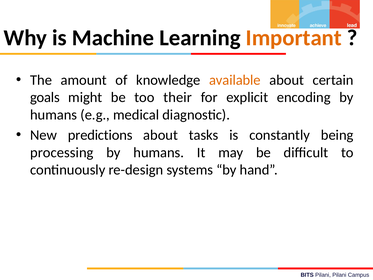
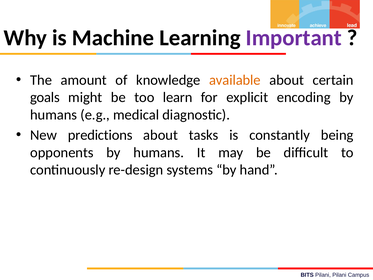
Important colour: orange -> purple
their: their -> learn
processing: processing -> opponents
